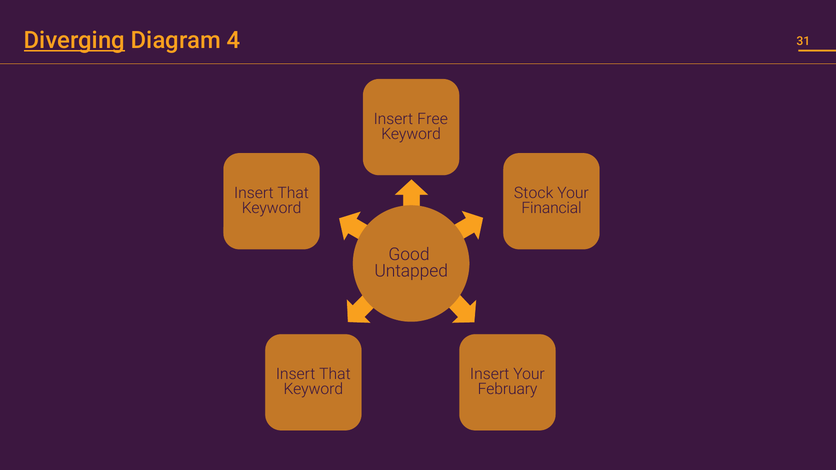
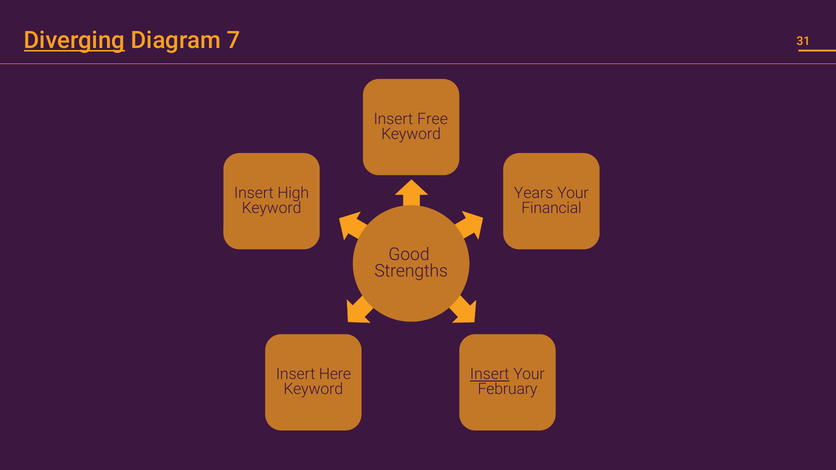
4: 4 -> 7
That at (293, 193): That -> High
Stock: Stock -> Years
Untapped: Untapped -> Strengths
That at (335, 374): That -> Here
Insert at (490, 374) underline: none -> present
